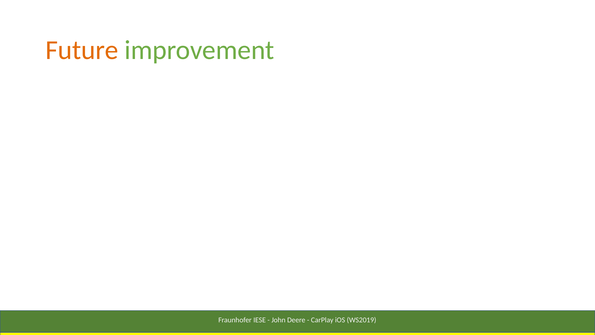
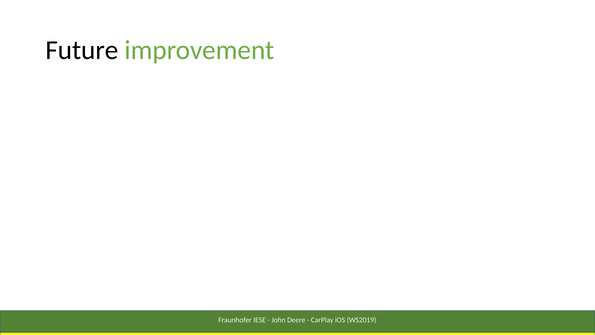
Future colour: orange -> black
